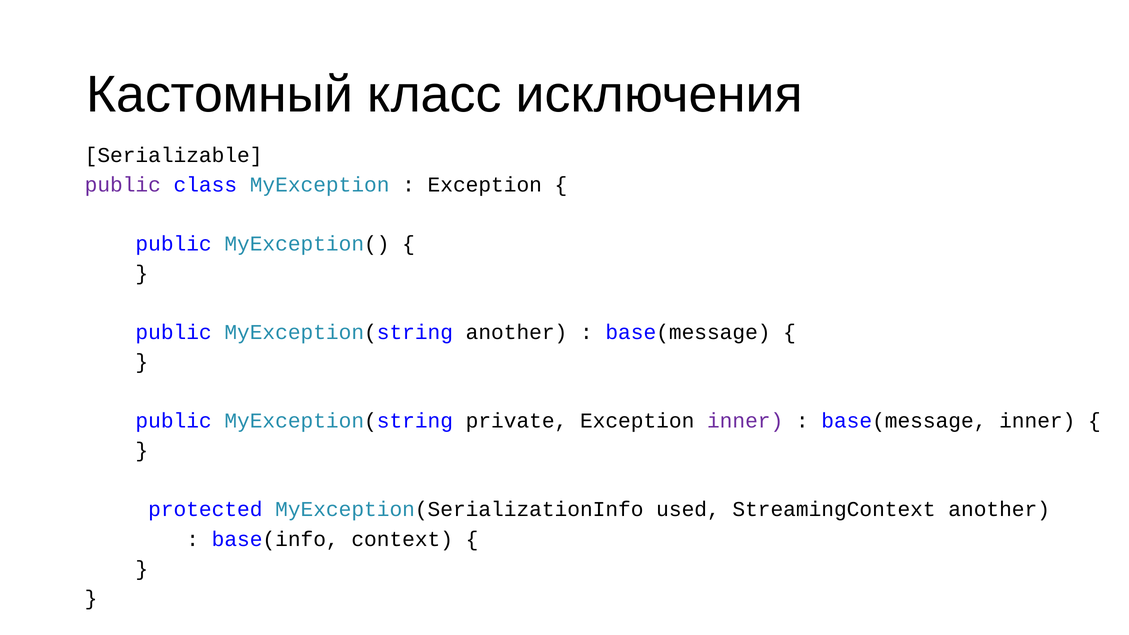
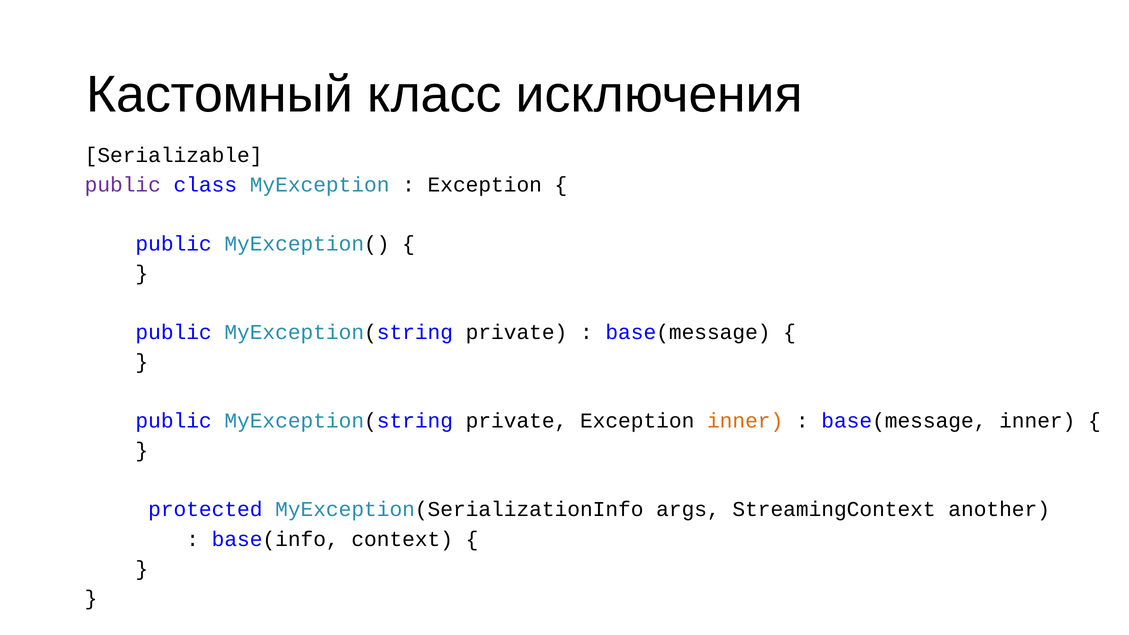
another at (517, 332): another -> private
inner at (745, 421) colour: purple -> orange
used: used -> args
